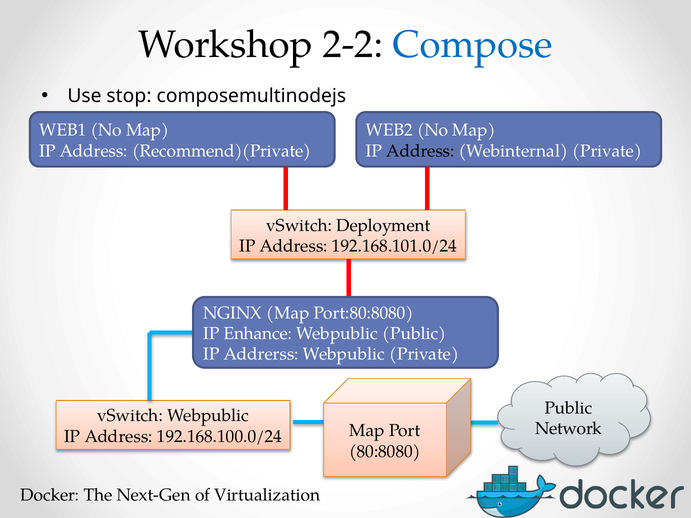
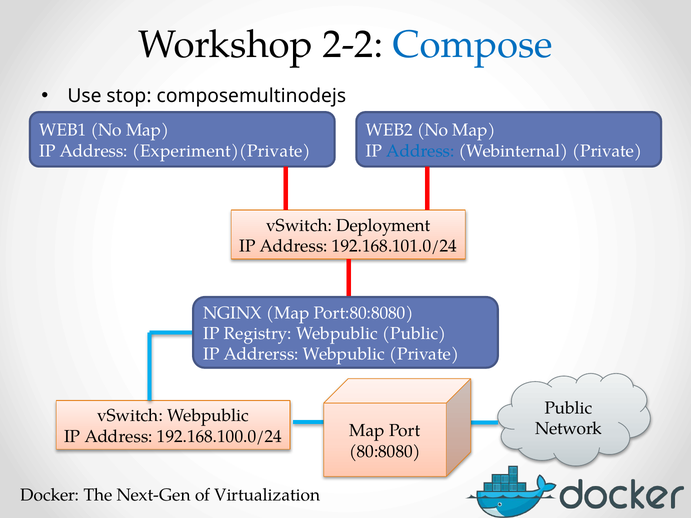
Recommend)(Private: Recommend)(Private -> Experiment)(Private
Address at (420, 151) colour: black -> blue
Enhance: Enhance -> Registry
